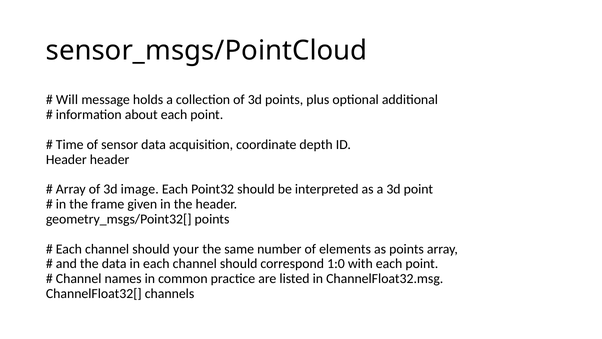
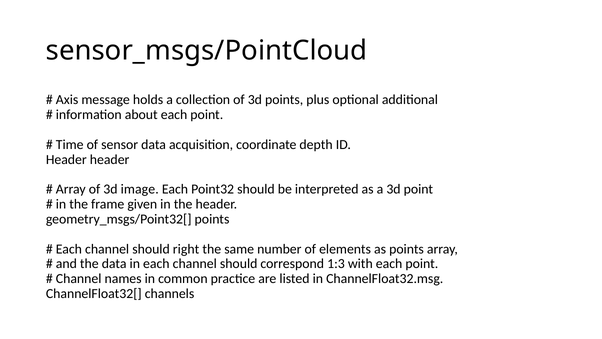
Will: Will -> Axis
your: your -> right
1:0: 1:0 -> 1:3
